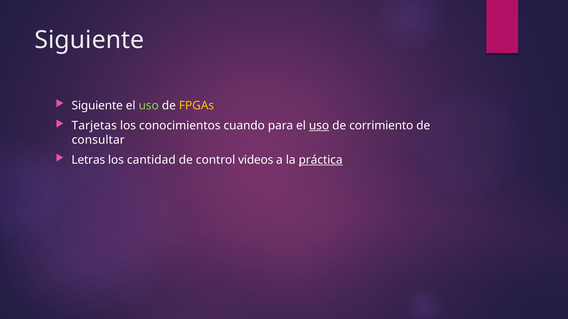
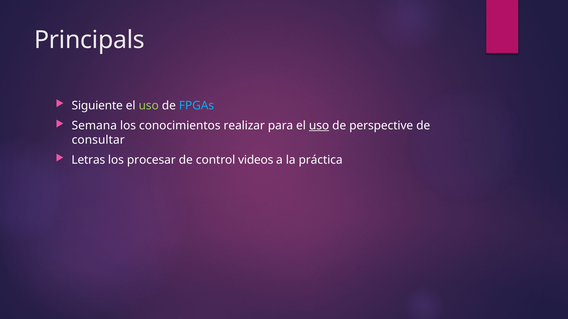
Siguiente at (89, 40): Siguiente -> Principals
FPGAs colour: yellow -> light blue
Tarjetas: Tarjetas -> Semana
cuando: cuando -> realizar
corrimiento: corrimiento -> perspective
cantidad: cantidad -> procesar
práctica underline: present -> none
